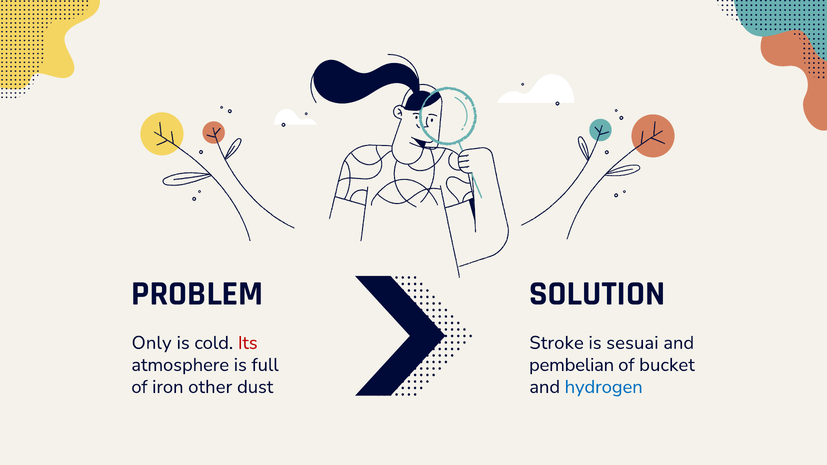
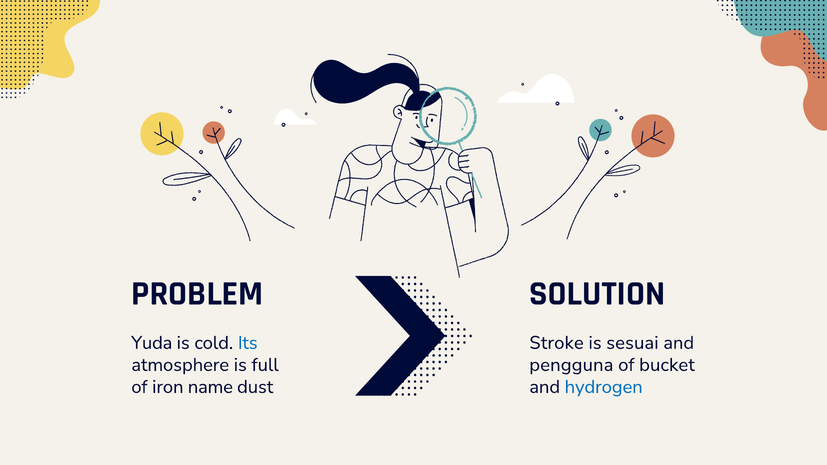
Only: Only -> Yuda
Its colour: red -> blue
pembelian: pembelian -> pengguna
other: other -> name
